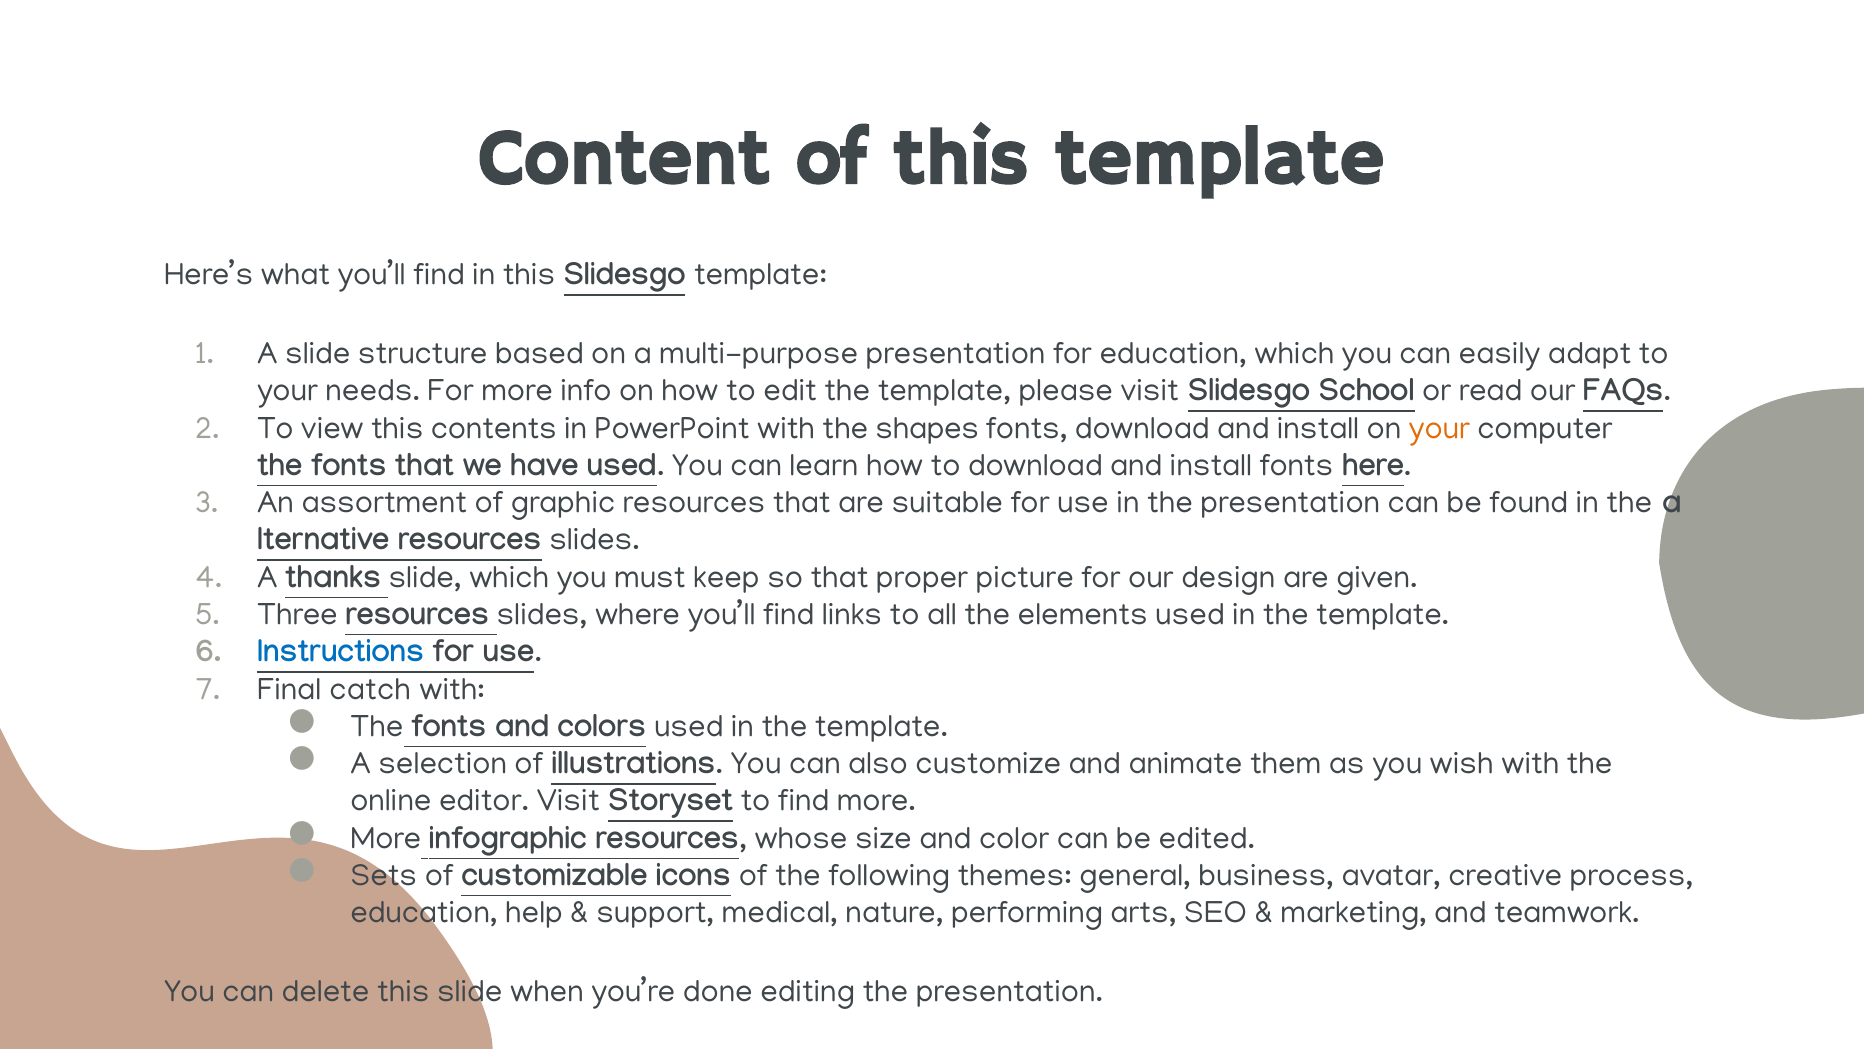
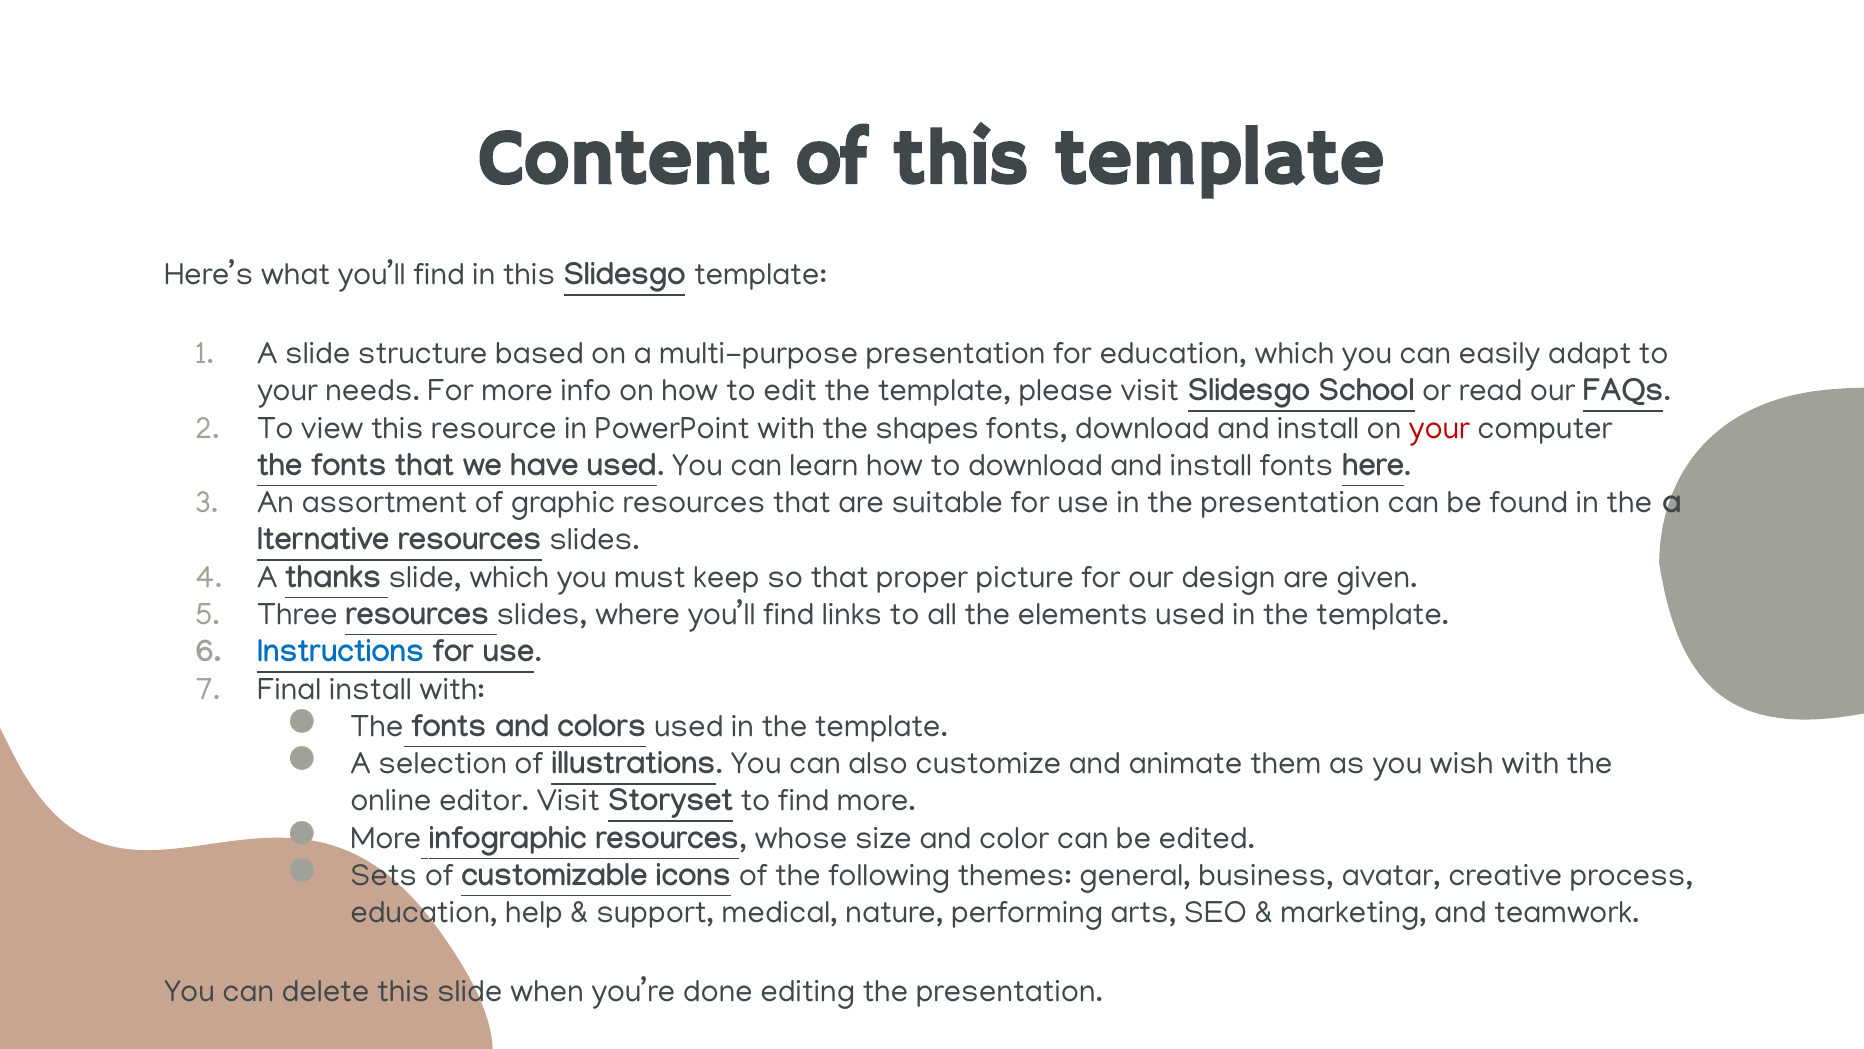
contents: contents -> resource
your at (1439, 428) colour: orange -> red
catch at (370, 689): catch -> install
